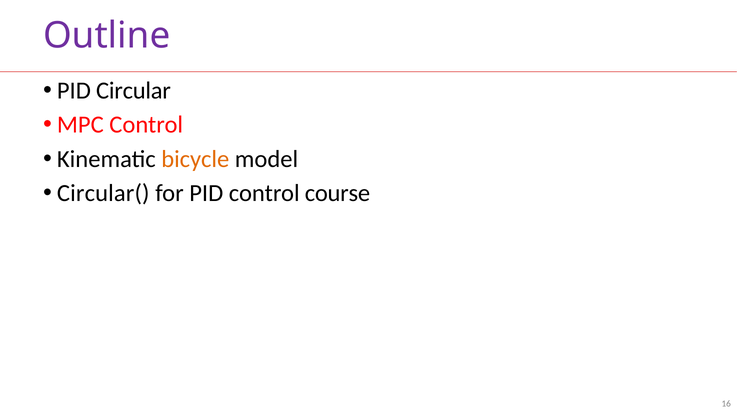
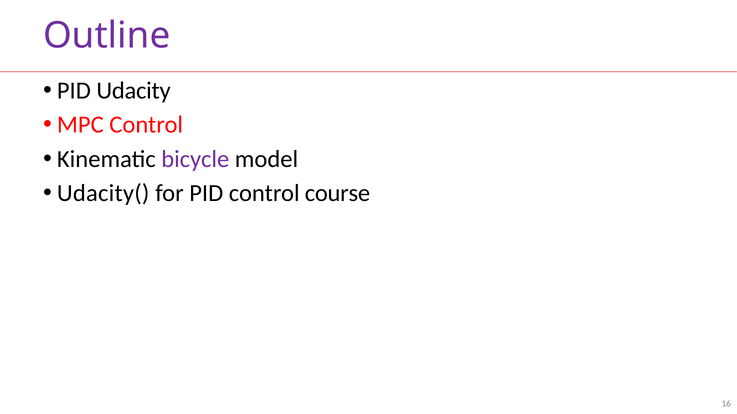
Circular: Circular -> Udacity
bicycle colour: orange -> purple
Circular(: Circular( -> Udacity(
